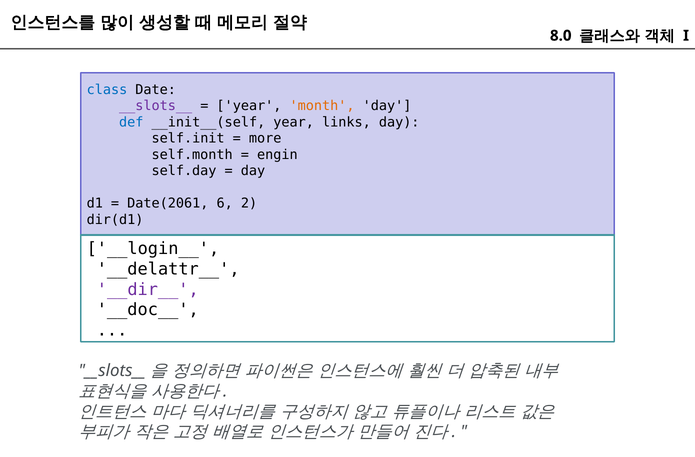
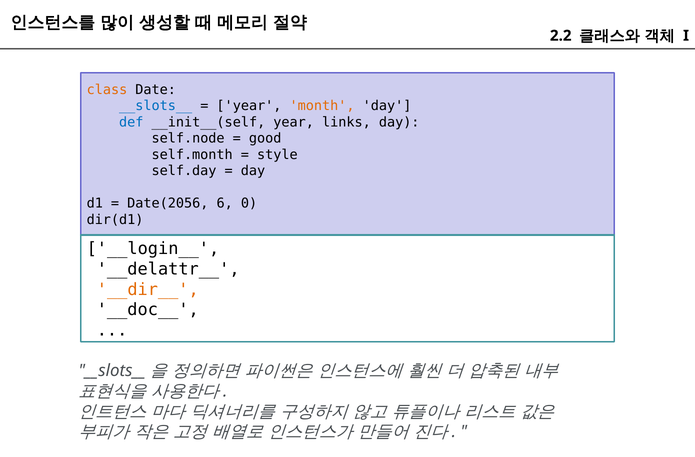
8.0: 8.0 -> 2.2
class colour: blue -> orange
__slots__ colour: purple -> blue
self.init: self.init -> self.node
more: more -> good
engin: engin -> style
Date(2061: Date(2061 -> Date(2056
2: 2 -> 0
__dir__ colour: purple -> orange
